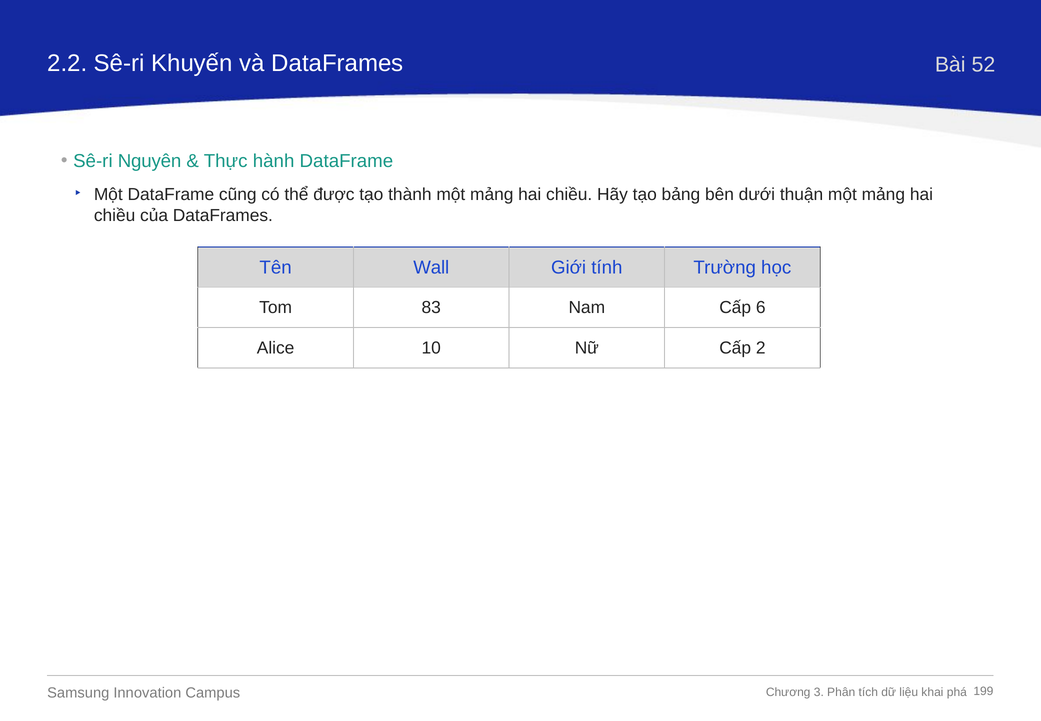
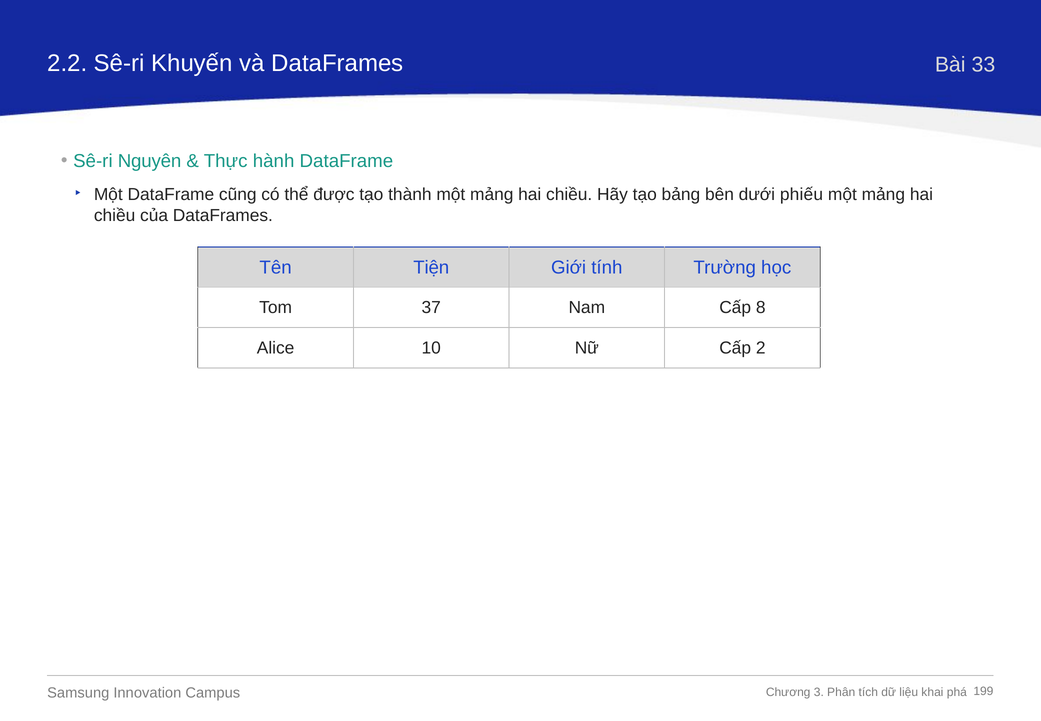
52: 52 -> 33
thuận: thuận -> phiếu
Wall: Wall -> Tiện
83: 83 -> 37
6: 6 -> 8
